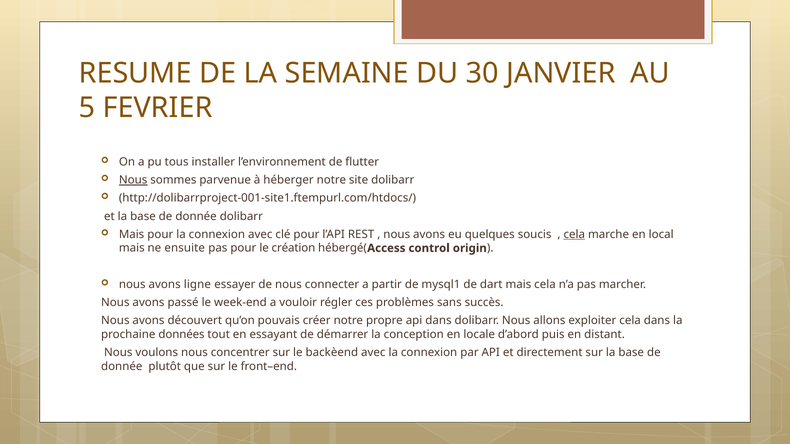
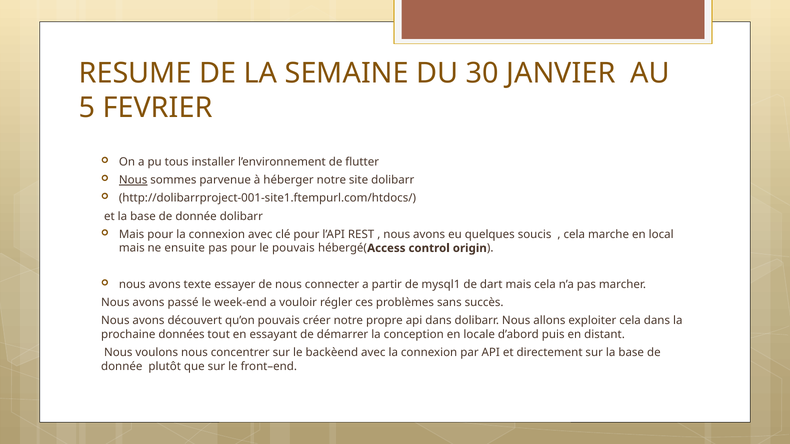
cela at (574, 235) underline: present -> none
le création: création -> pouvais
ligne: ligne -> texte
